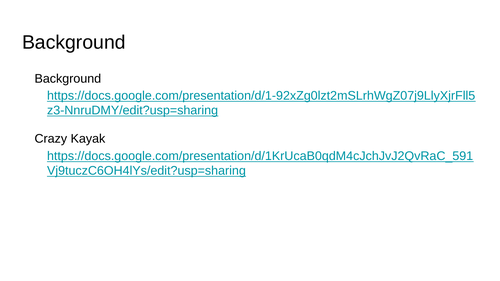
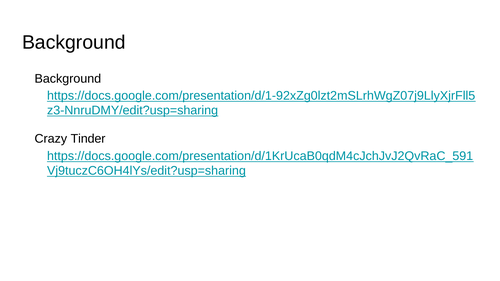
Kayak: Kayak -> Tinder
